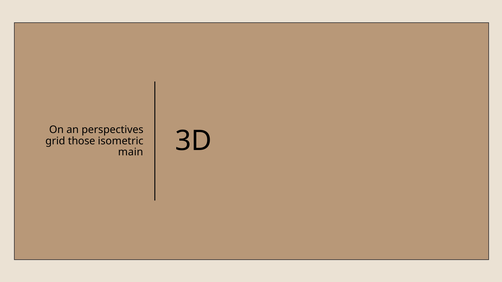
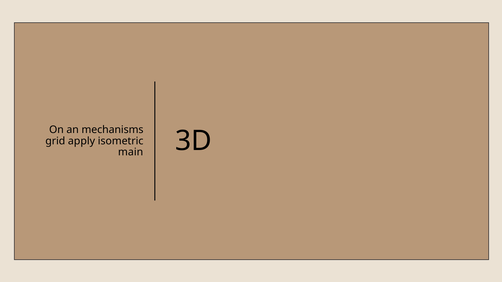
perspectives: perspectives -> mechanisms
those: those -> apply
